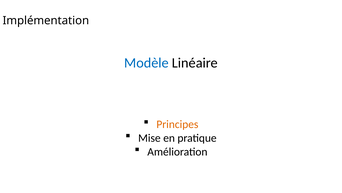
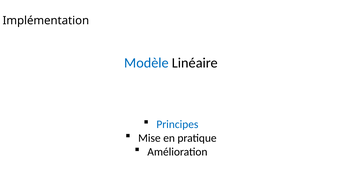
Principes colour: orange -> blue
